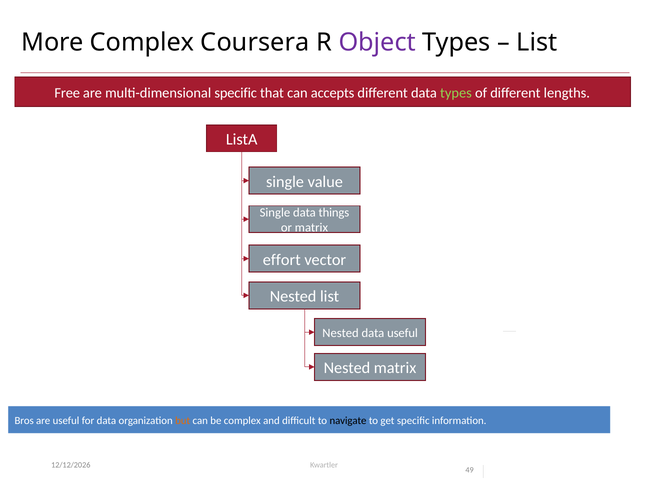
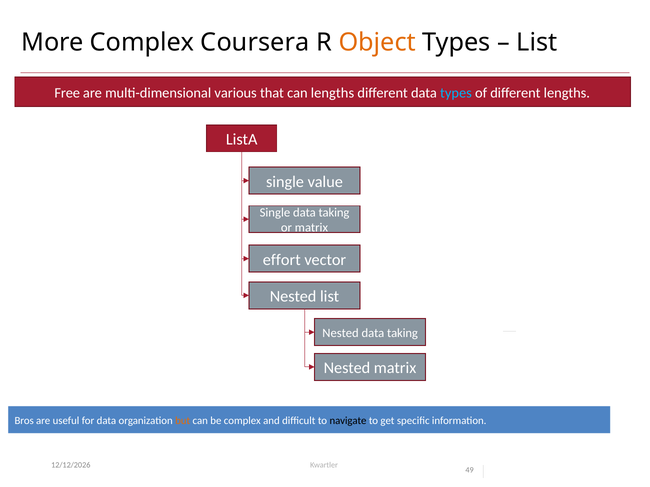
Object colour: purple -> orange
multi-dimensional specific: specific -> various
can accepts: accepts -> lengths
types at (456, 93) colour: light green -> light blue
Single data things: things -> taking
Nested data useful: useful -> taking
